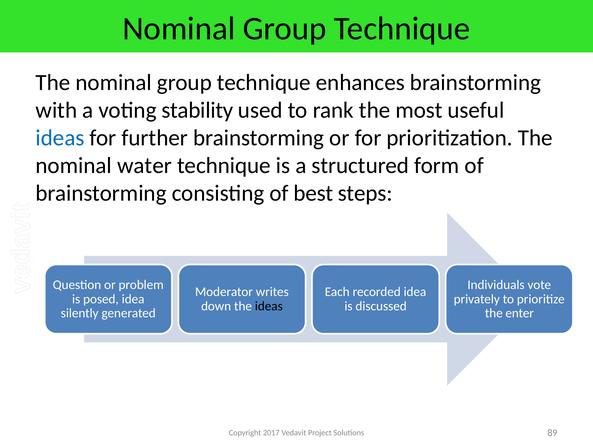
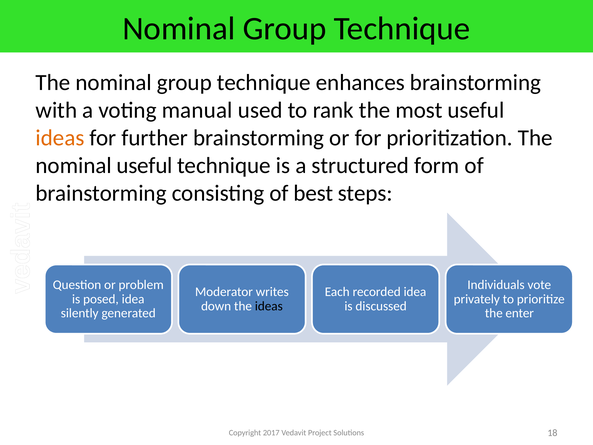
stability: stability -> manual
ideas at (60, 138) colour: blue -> orange
nominal water: water -> useful
89: 89 -> 18
